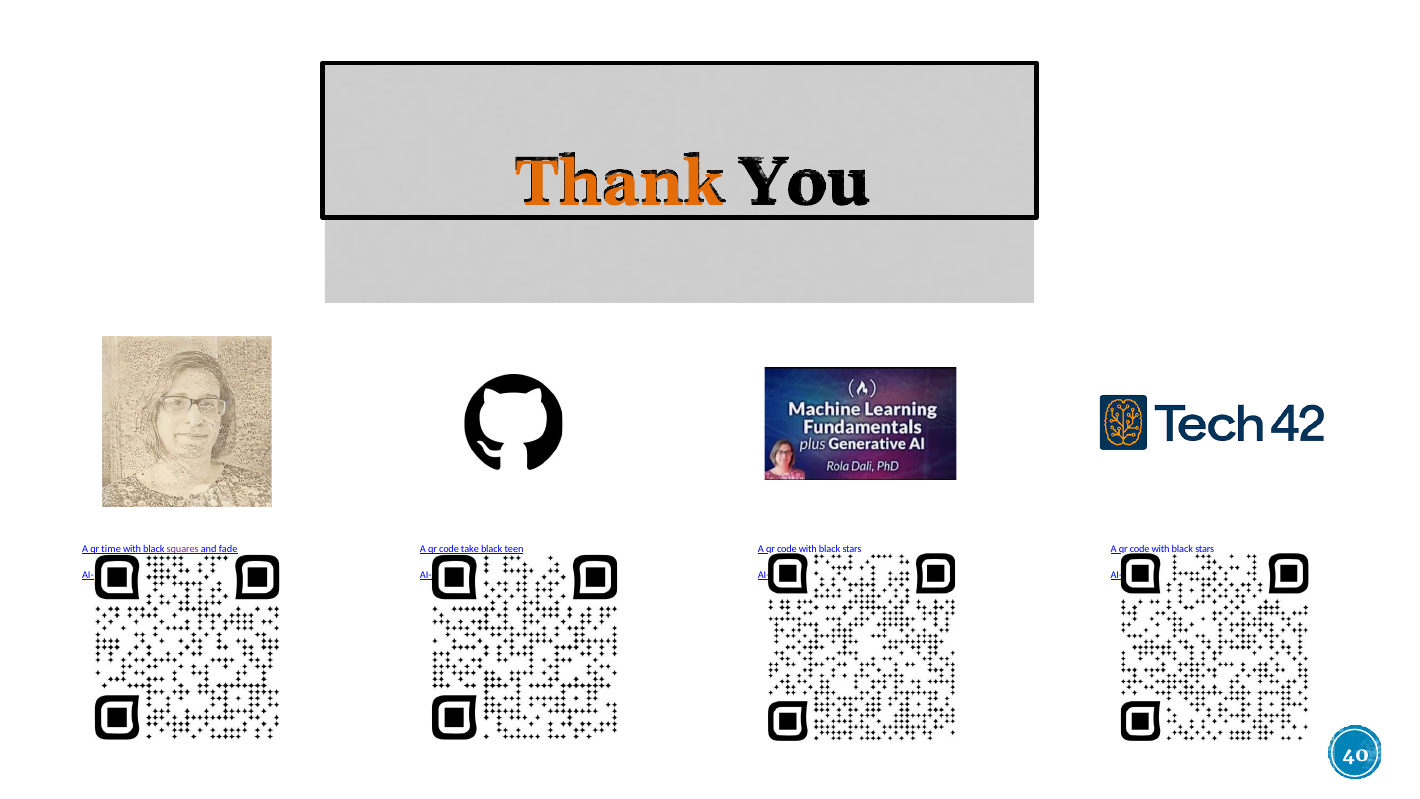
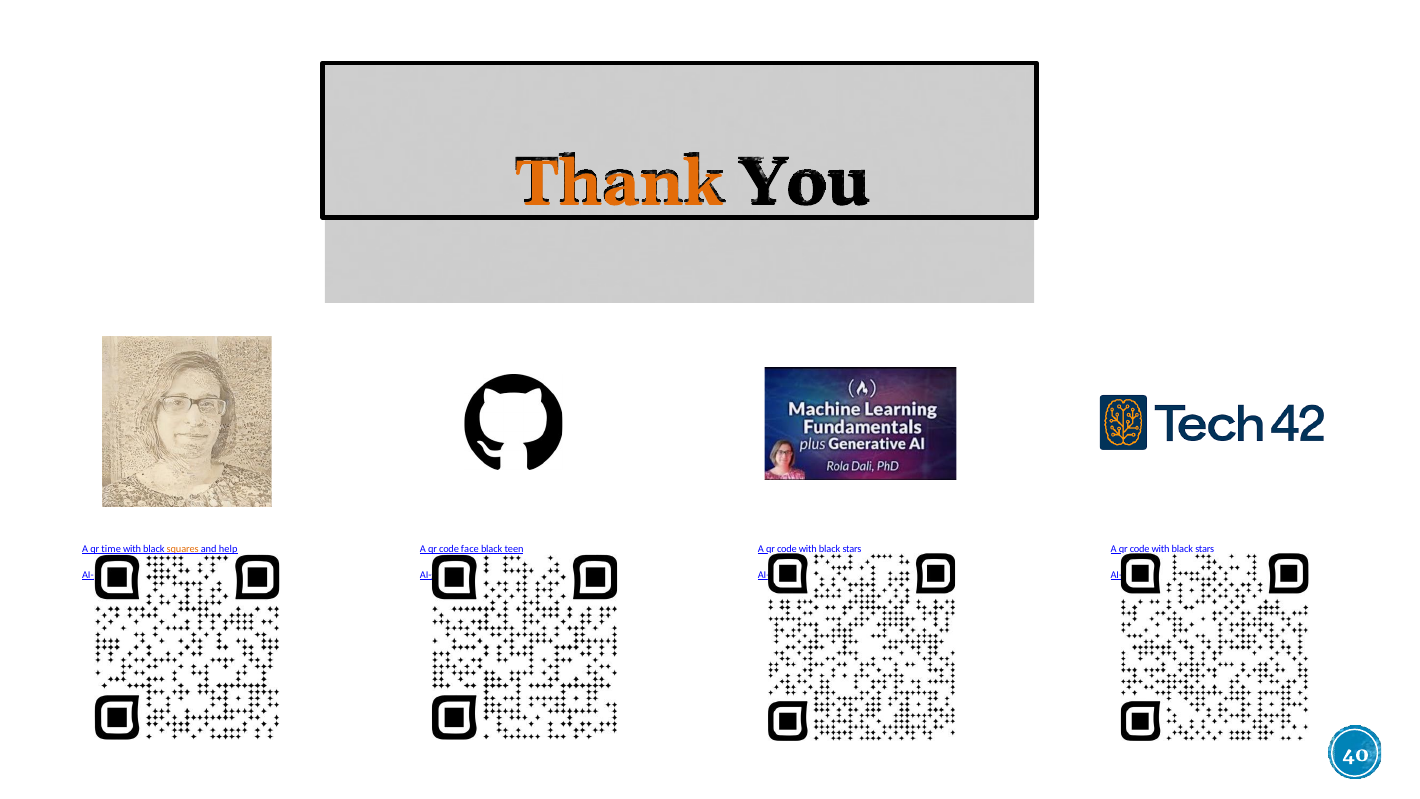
squares colour: purple -> orange
fade: fade -> help
code take: take -> face
